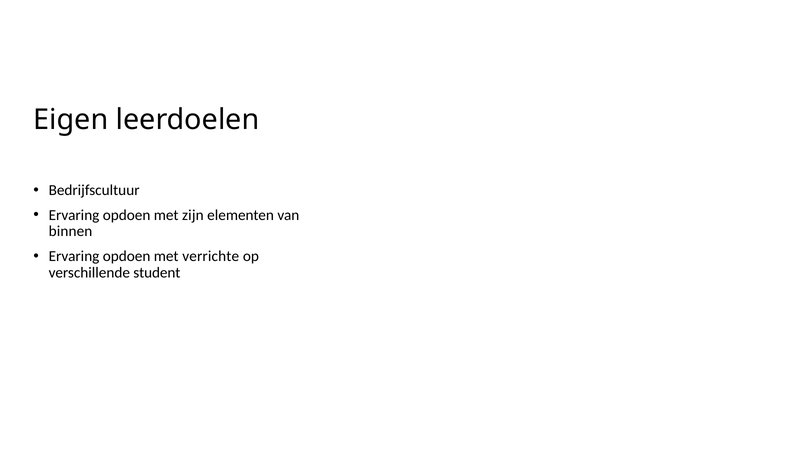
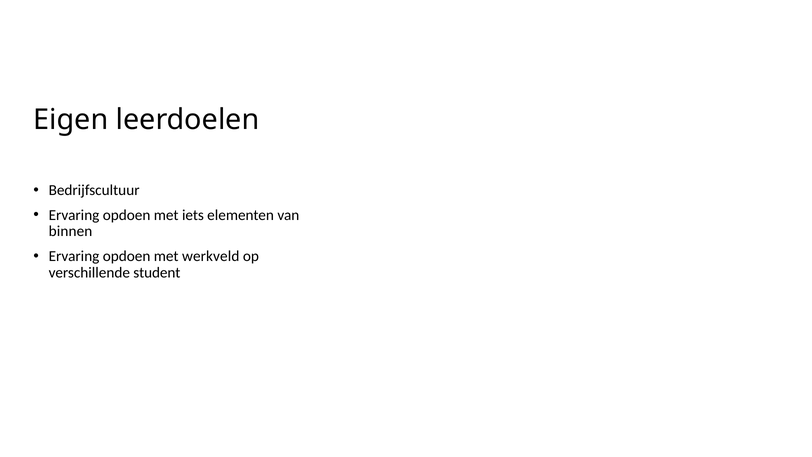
zijn: zijn -> iets
verrichte: verrichte -> werkveld
